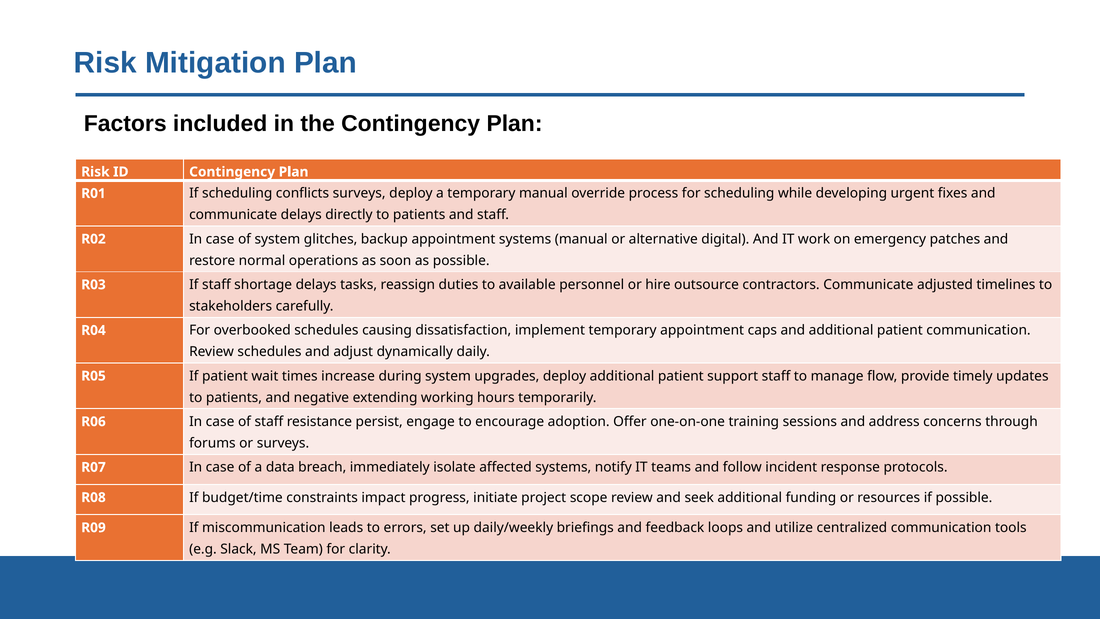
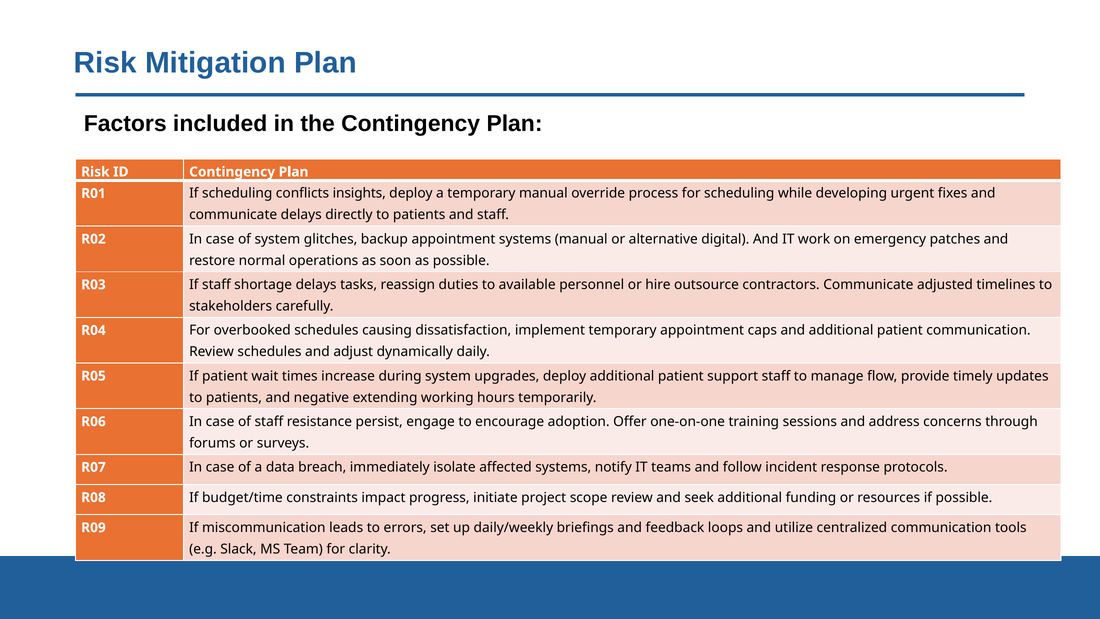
conflicts surveys: surveys -> insights
